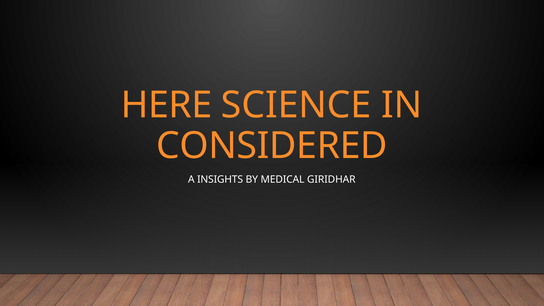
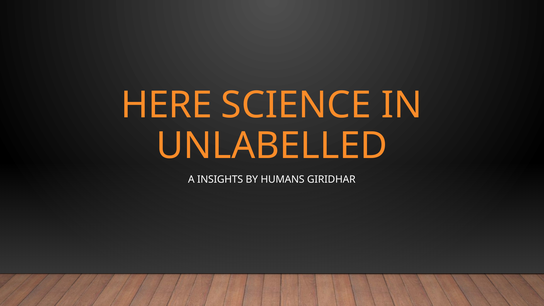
CONSIDERED: CONSIDERED -> UNLABELLED
MEDICAL: MEDICAL -> HUMANS
